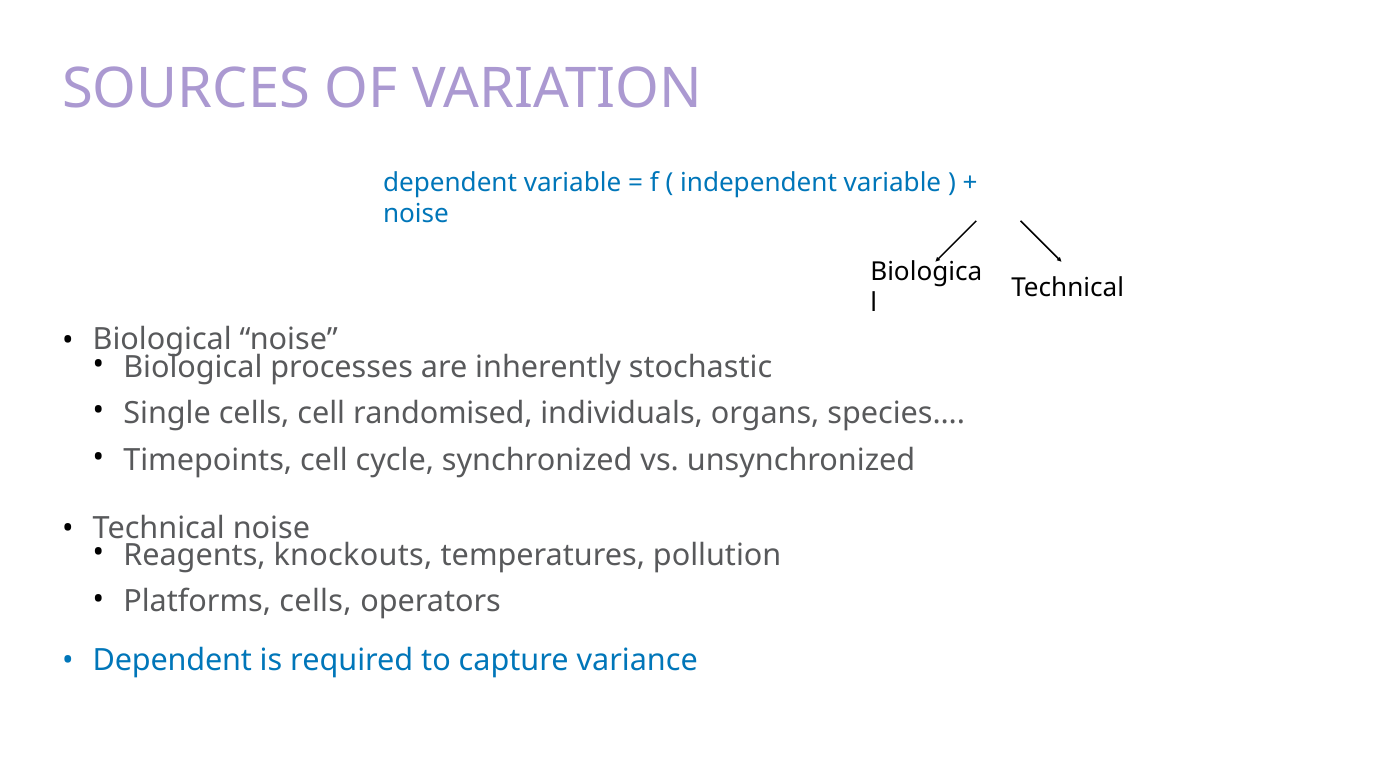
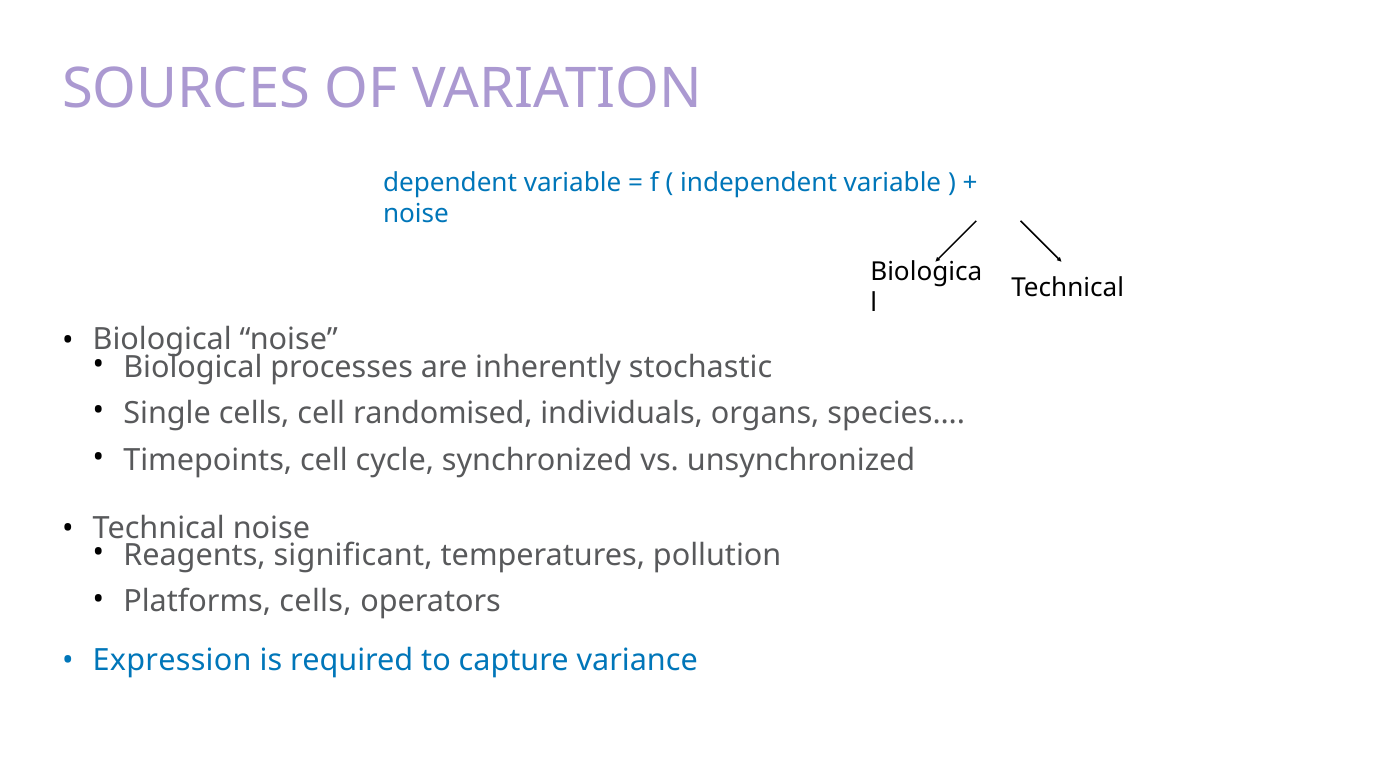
knockouts: knockouts -> significant
Dependent at (172, 660): Dependent -> Expression
